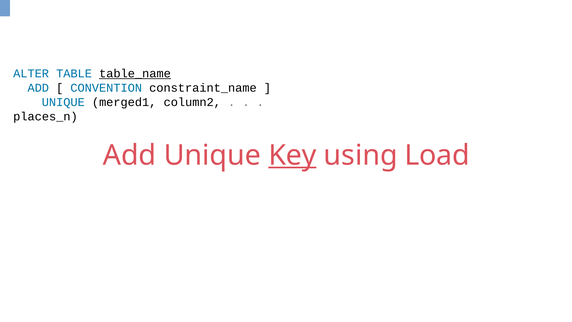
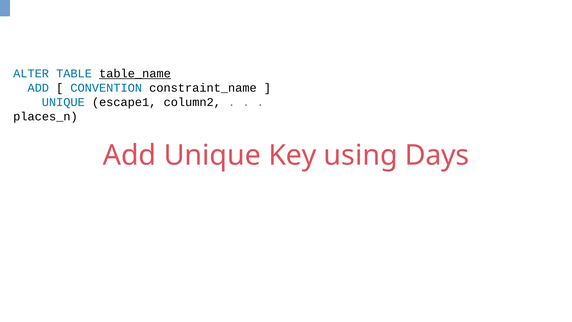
merged1: merged1 -> escape1
Key underline: present -> none
Load: Load -> Days
